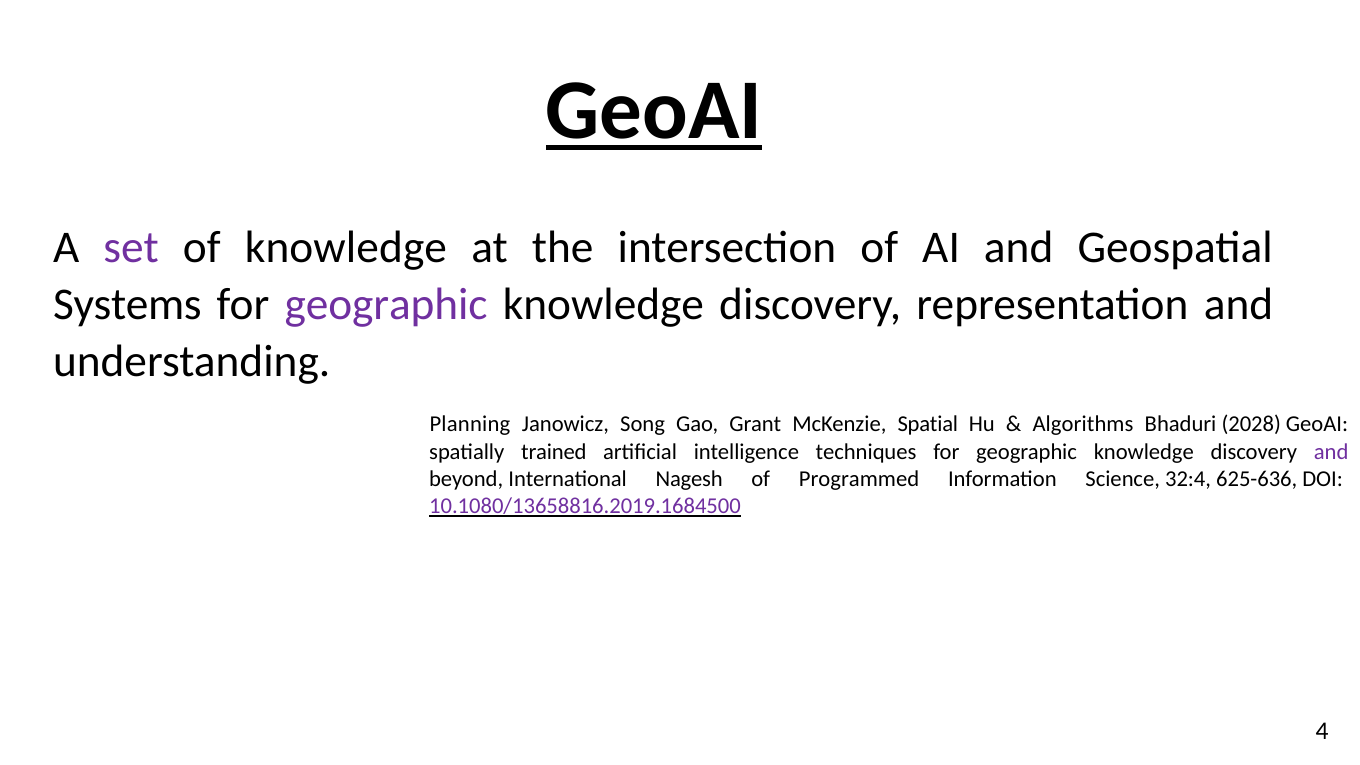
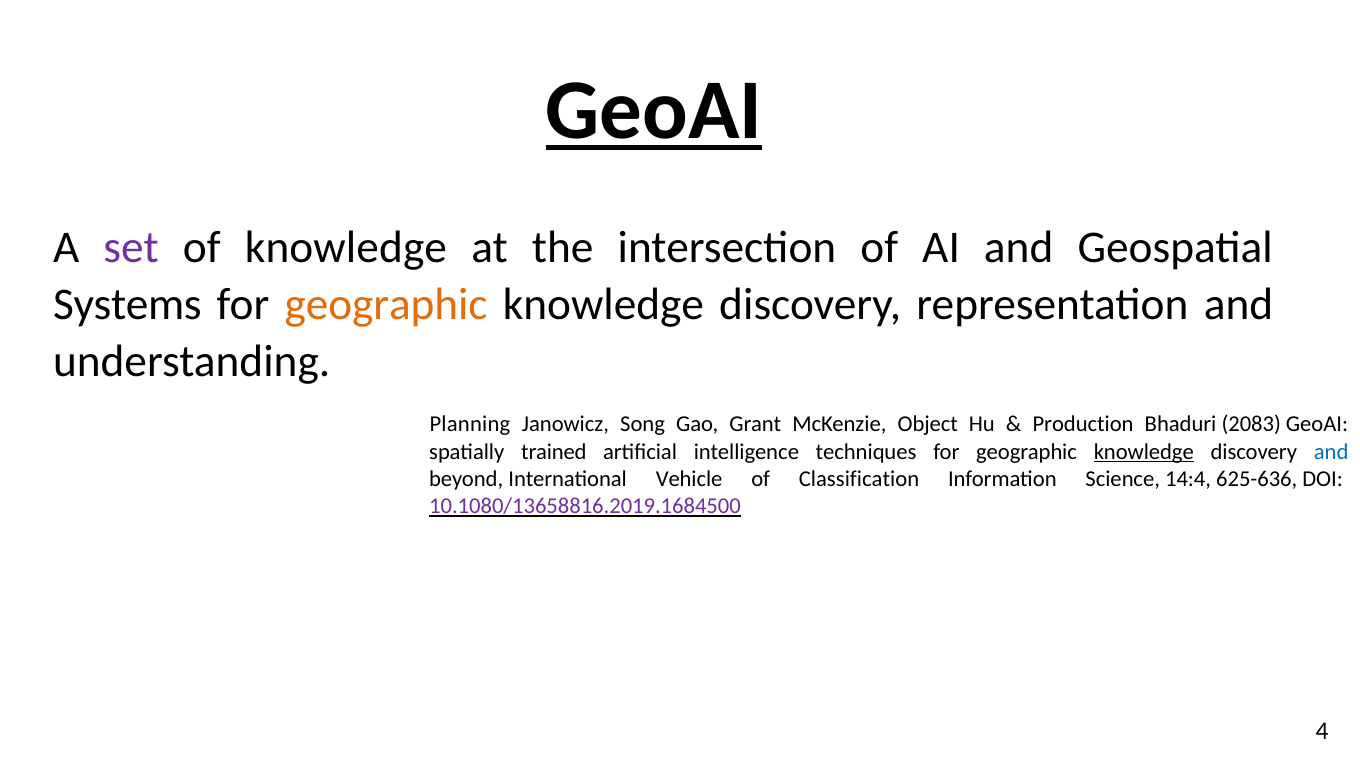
geographic at (386, 305) colour: purple -> orange
Spatial: Spatial -> Object
Algorithms: Algorithms -> Production
2028: 2028 -> 2083
knowledge at (1144, 452) underline: none -> present
and at (1331, 452) colour: purple -> blue
Nagesh: Nagesh -> Vehicle
Programmed: Programmed -> Classification
32:4: 32:4 -> 14:4
